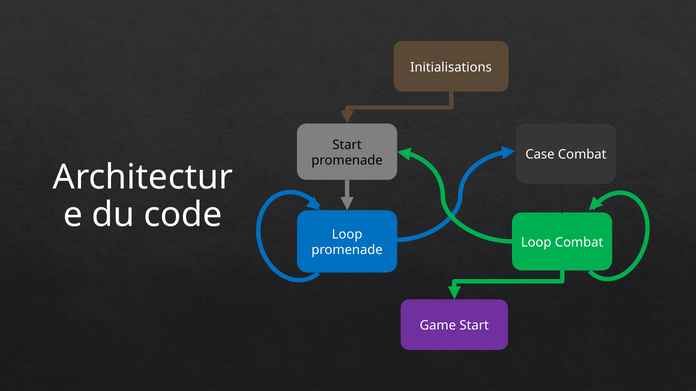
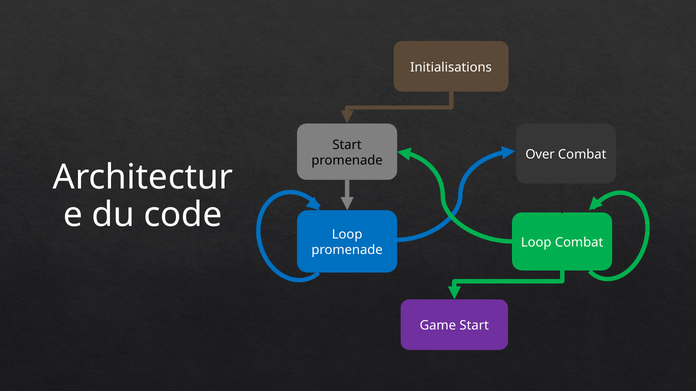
Case: Case -> Over
